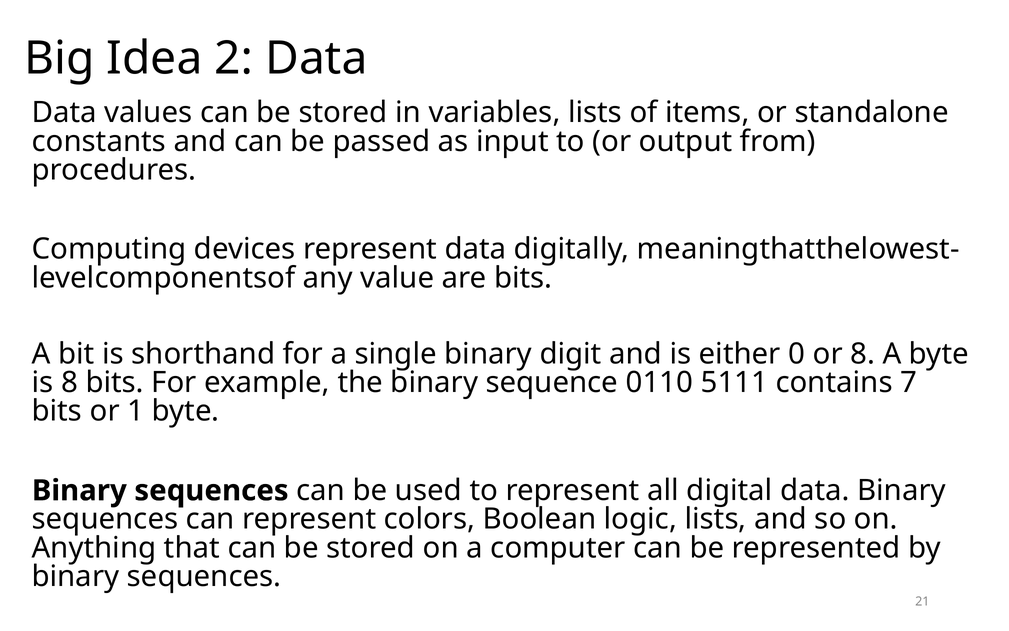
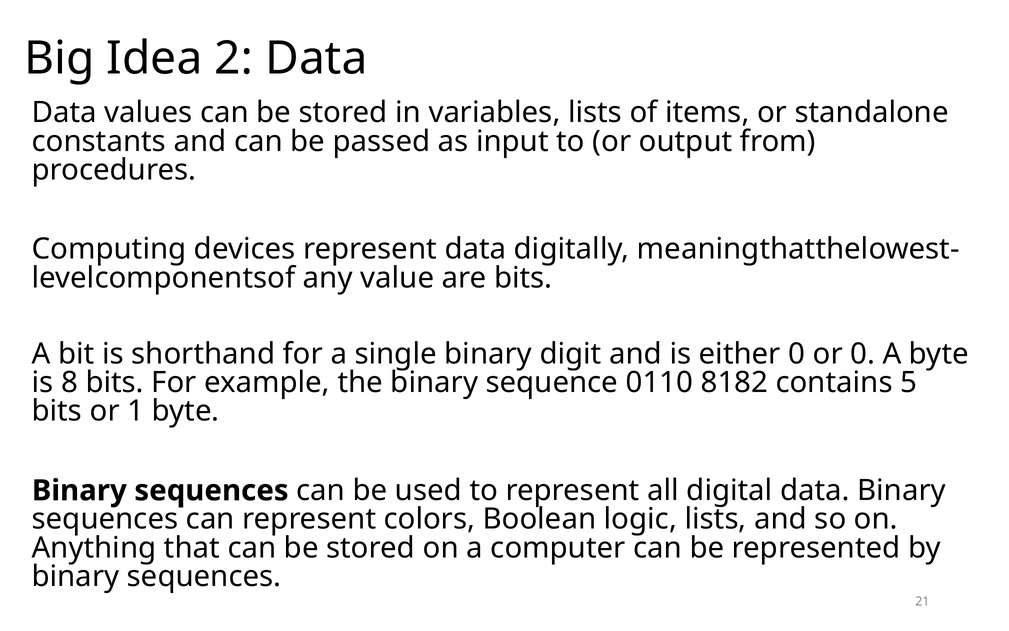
or 8: 8 -> 0
5111: 5111 -> 8182
7: 7 -> 5
